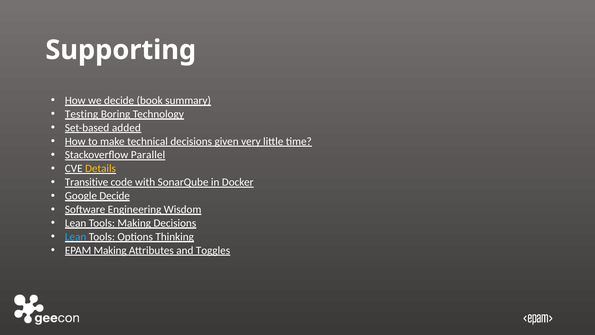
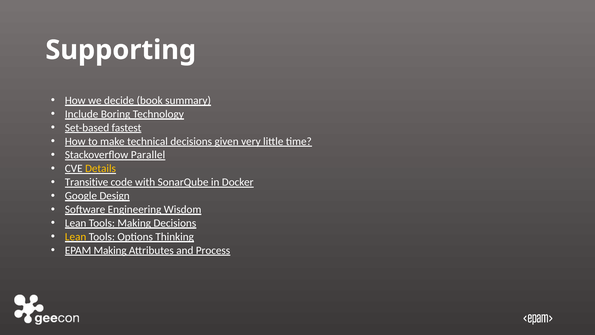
Testing: Testing -> Include
added: added -> fastest
Google Decide: Decide -> Design
Lean at (76, 237) colour: light blue -> yellow
Toggles: Toggles -> Process
